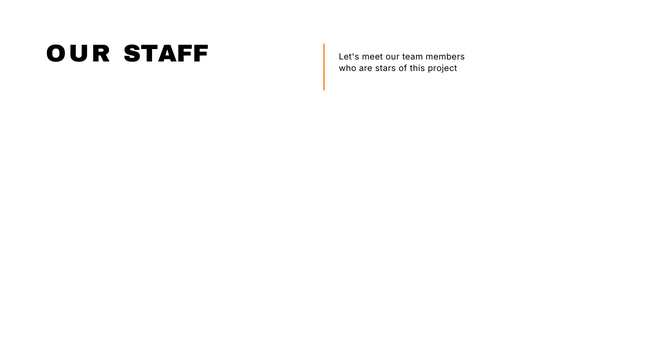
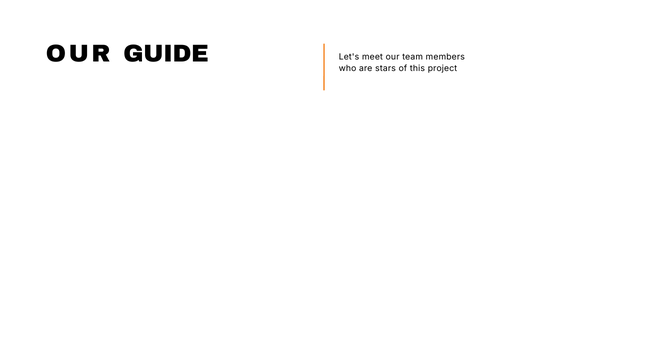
STAFF: STAFF -> GUIDE
